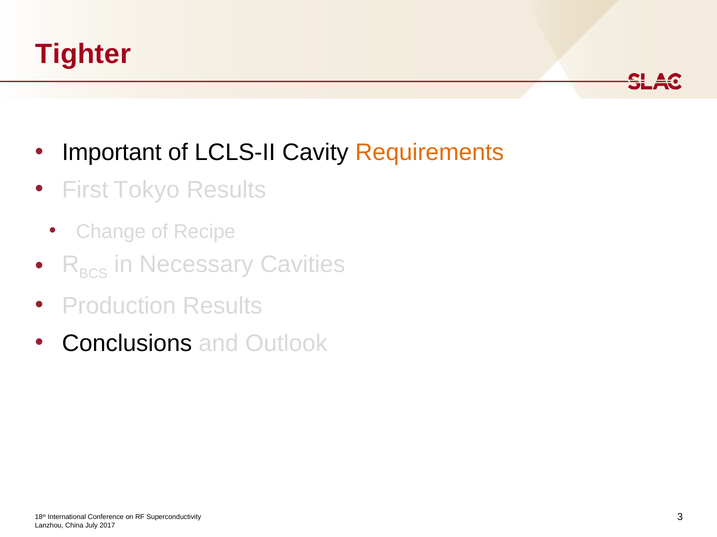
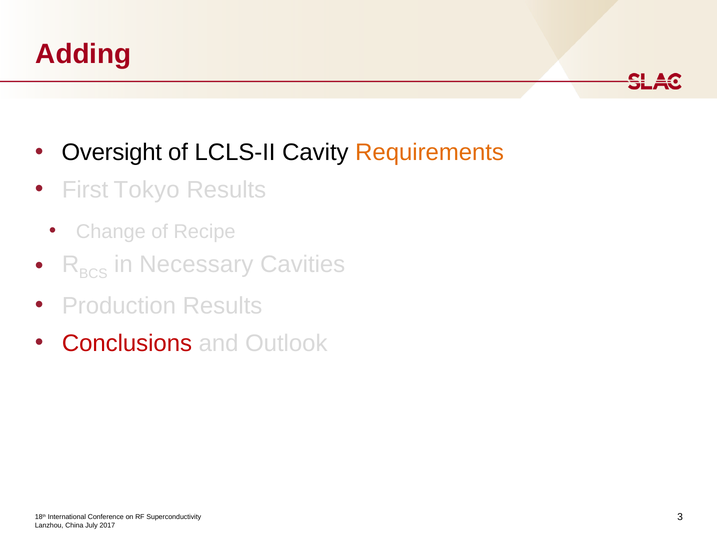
Tighter: Tighter -> Adding
Important: Important -> Oversight
Conclusions colour: black -> red
